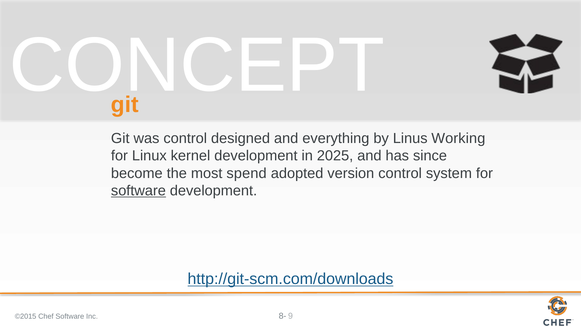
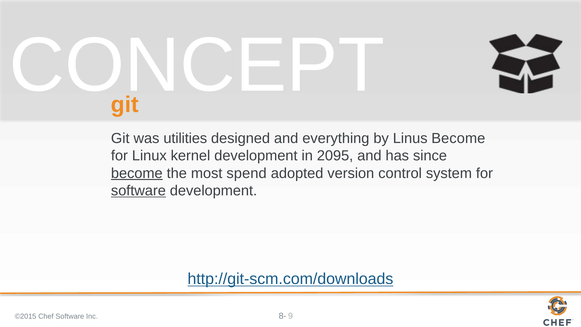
was control: control -> utilities
Linus Working: Working -> Become
2025: 2025 -> 2095
become at (137, 173) underline: none -> present
